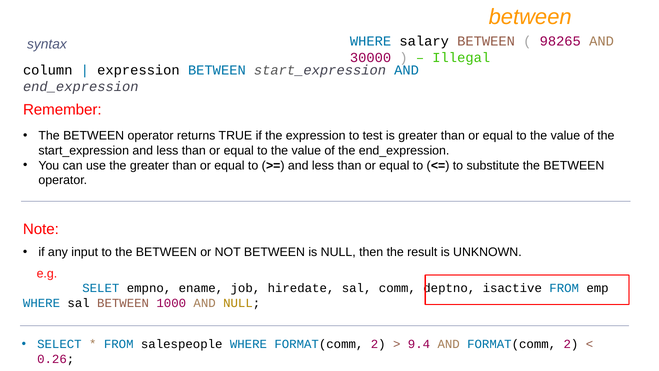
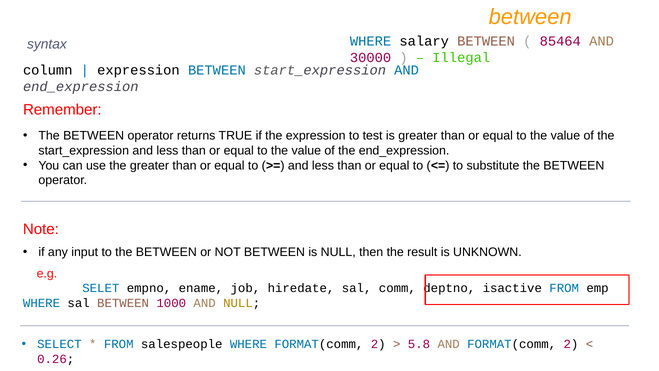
98265: 98265 -> 85464
9.4: 9.4 -> 5.8
